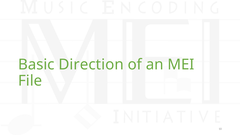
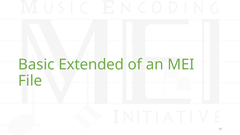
Direction: Direction -> Extended
